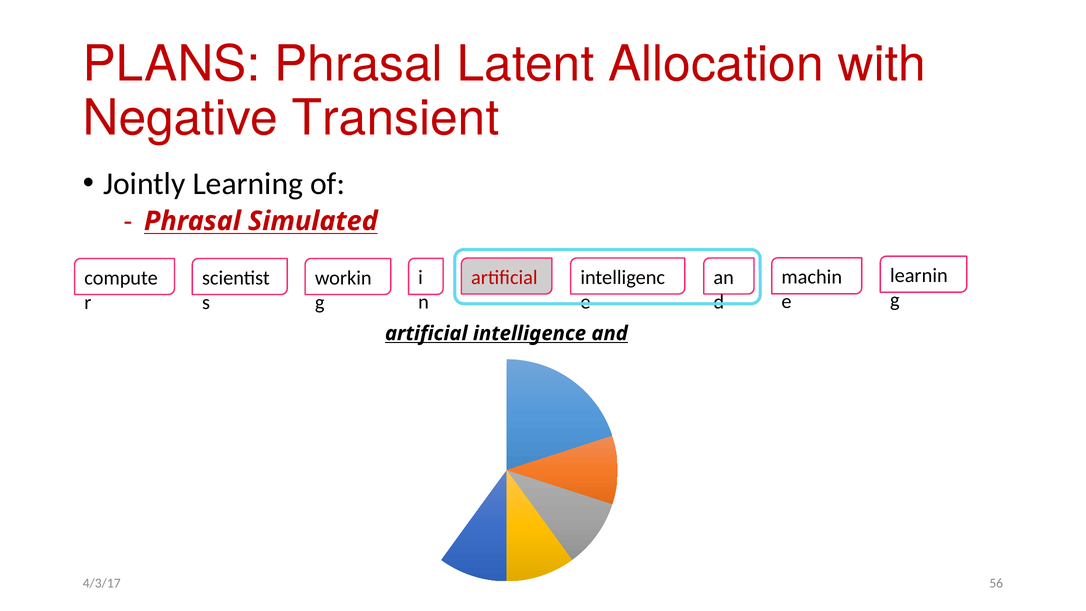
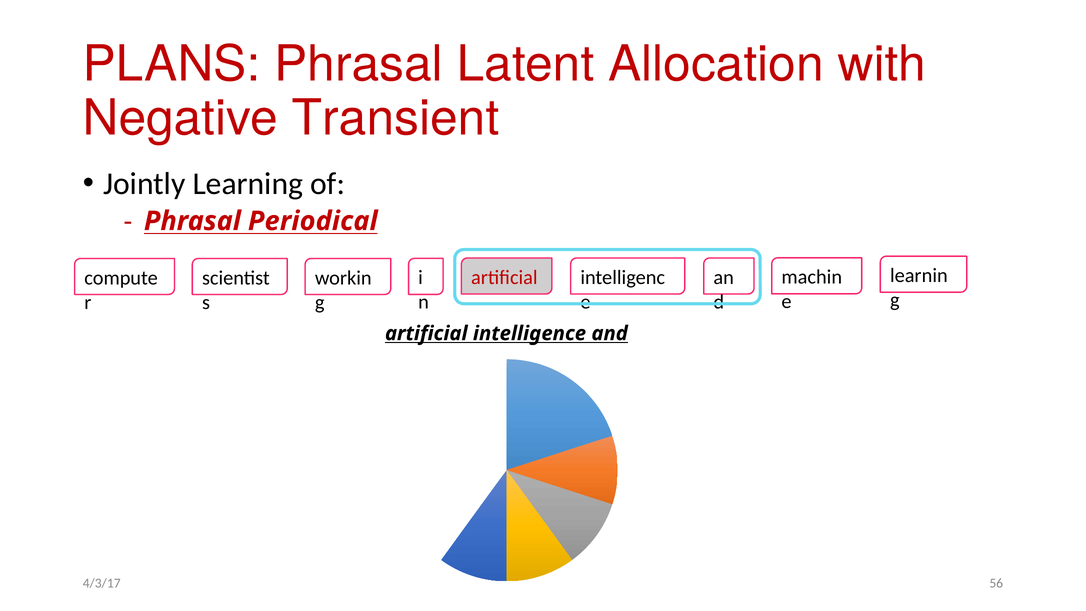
Simulated: Simulated -> Periodical
